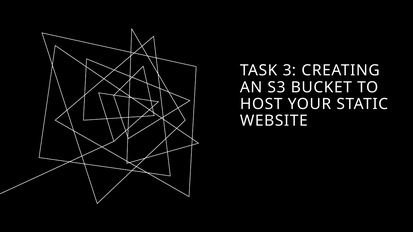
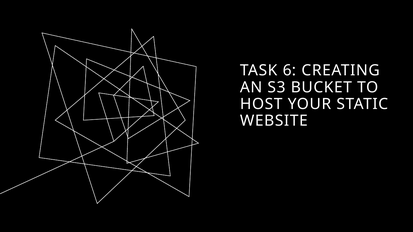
3: 3 -> 6
